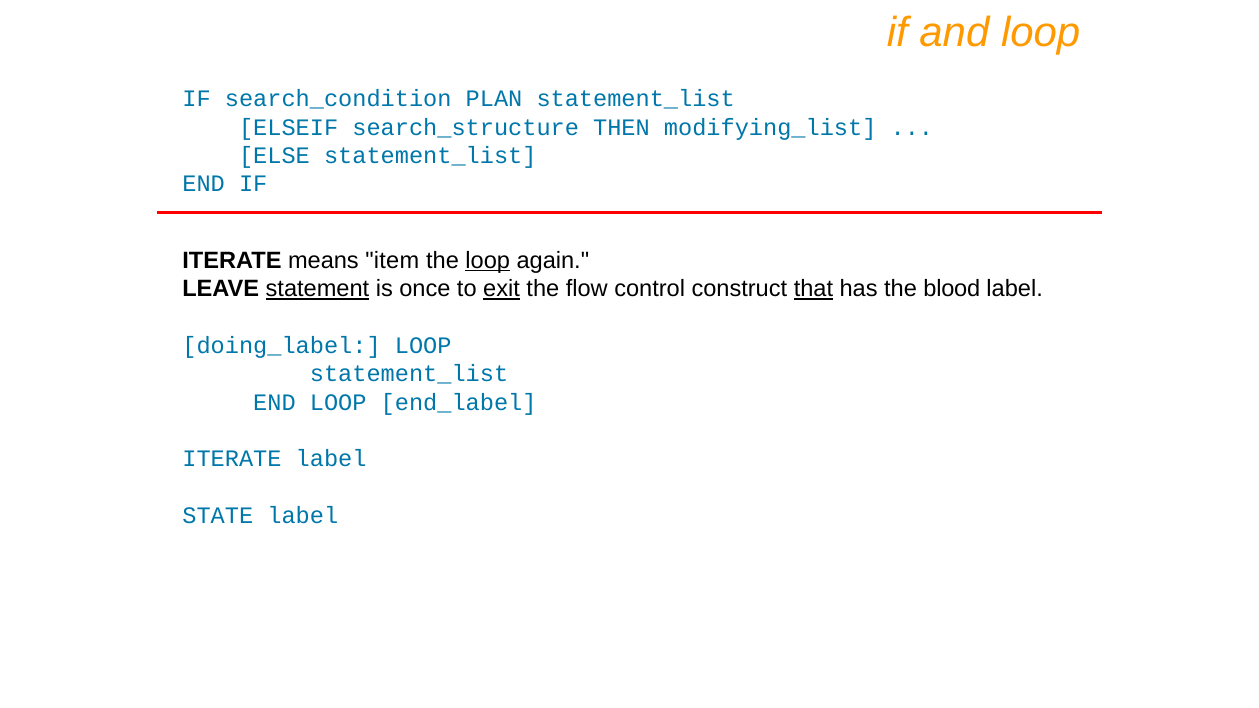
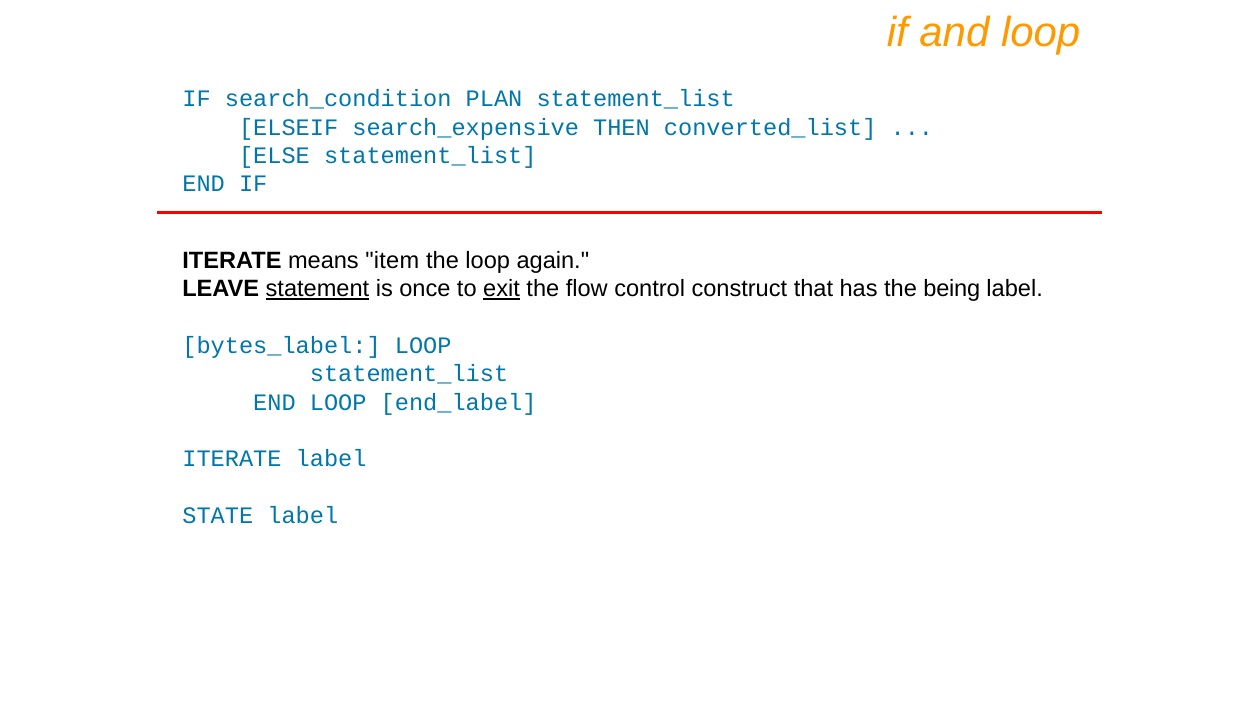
search_structure: search_structure -> search_expensive
modifying_list: modifying_list -> converted_list
loop at (488, 261) underline: present -> none
that underline: present -> none
blood: blood -> being
doing_label: doing_label -> bytes_label
